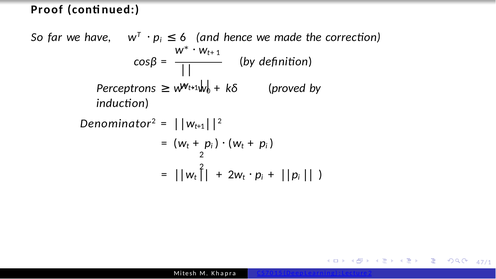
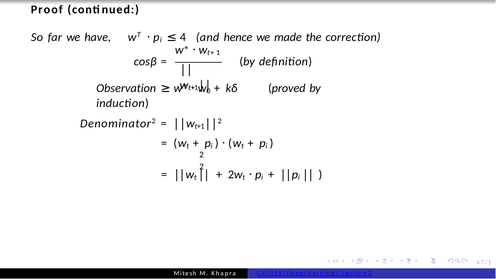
6: 6 -> 4
Perceptrons: Perceptrons -> Observation
